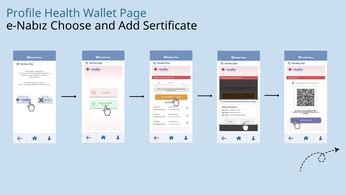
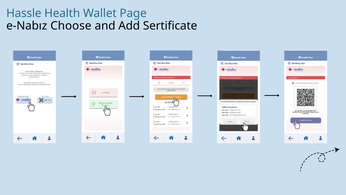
Profile: Profile -> Hassle
